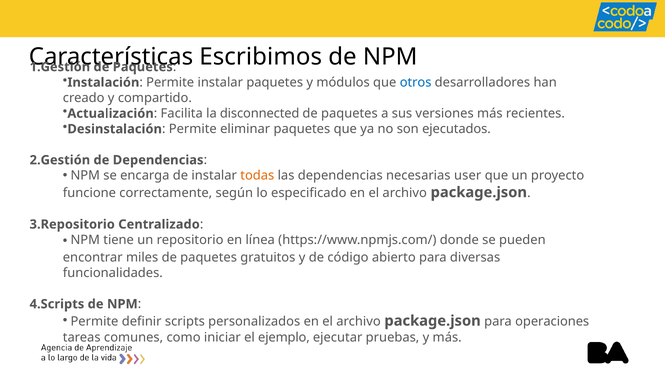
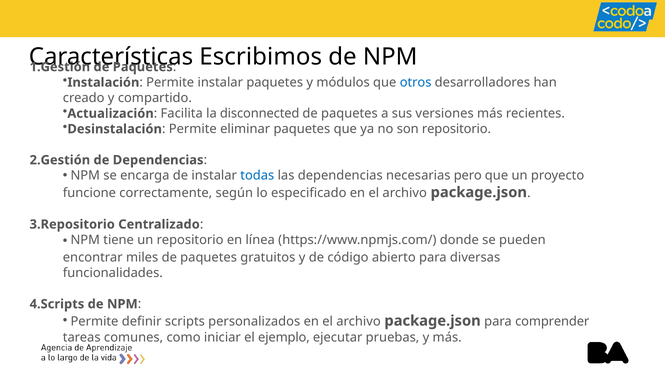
son ejecutados: ejecutados -> repositorio
todas colour: orange -> blue
user: user -> pero
operaciones: operaciones -> comprender
